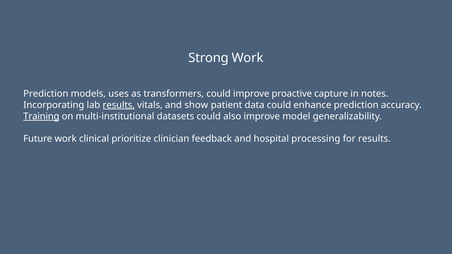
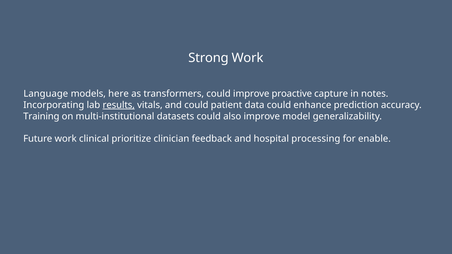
Prediction at (46, 94): Prediction -> Language
uses: uses -> here
and show: show -> could
Training underline: present -> none
for results: results -> enable
